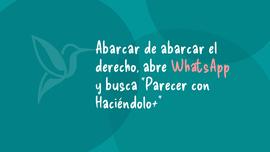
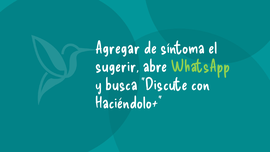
Abarcar at (118, 48): Abarcar -> Agregar
de abarcar: abarcar -> síntoma
derecho: derecho -> sugerir
WhatsApp colour: pink -> light green
Parecer: Parecer -> Discute
